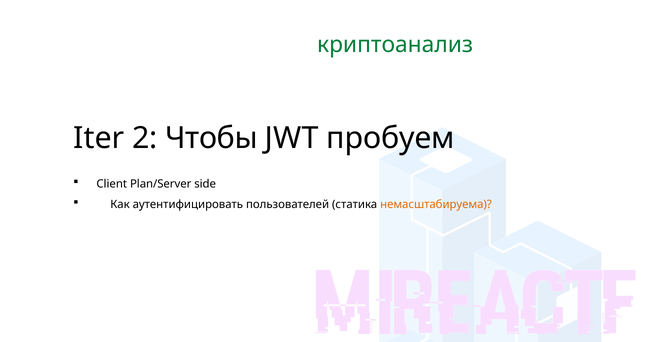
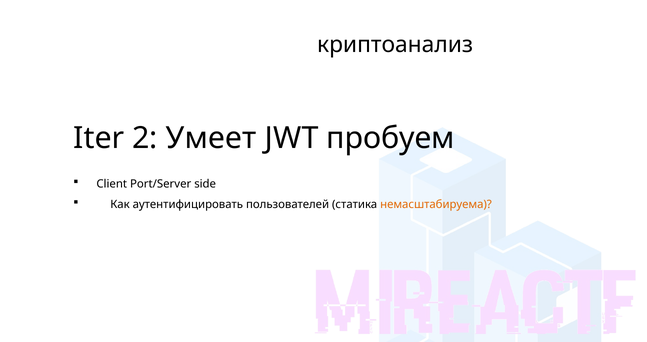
криптоанализ colour: green -> black
Чтобы: Чтобы -> Умеет
Plan/Server: Plan/Server -> Port/Server
